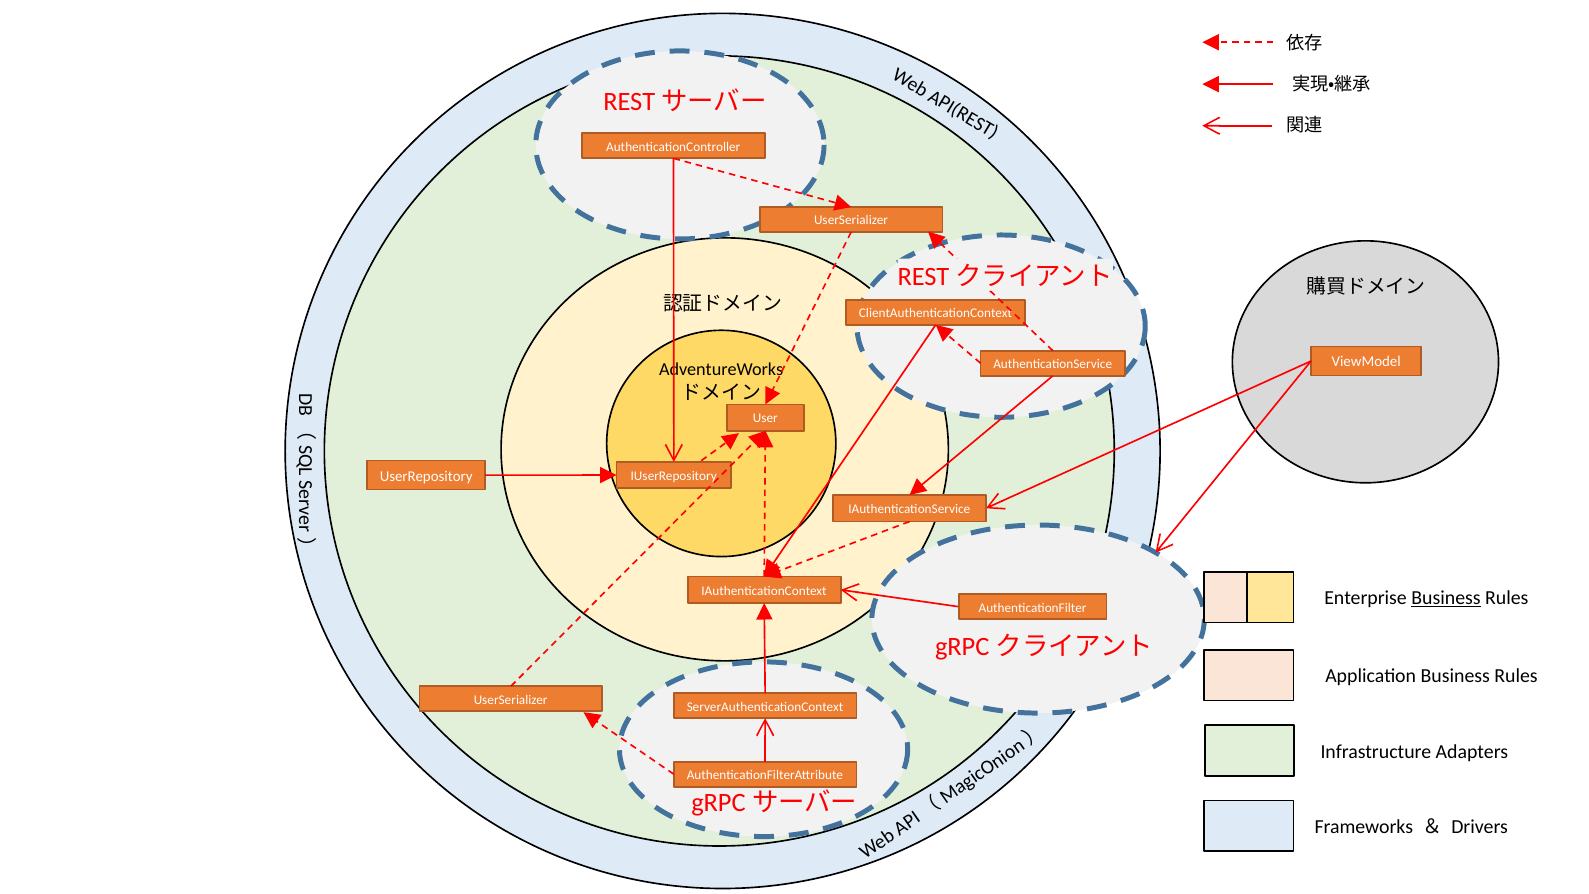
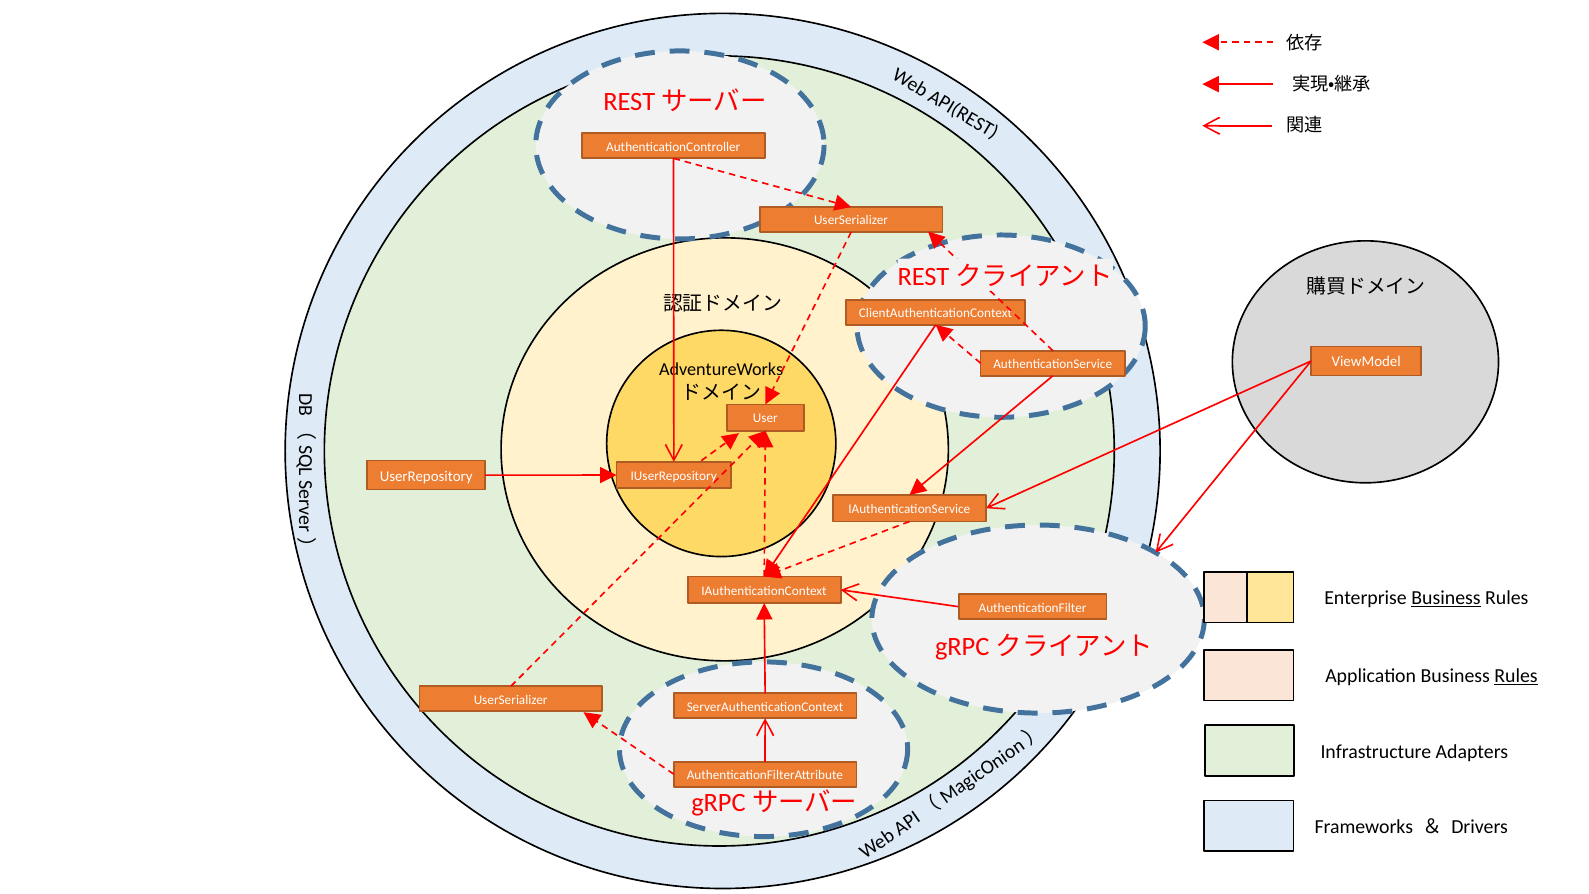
Rules at (1516, 675) underline: none -> present
